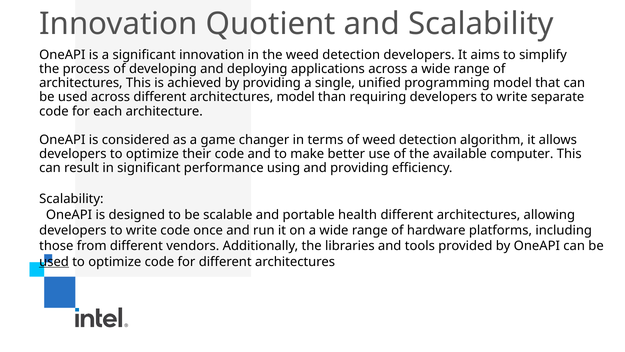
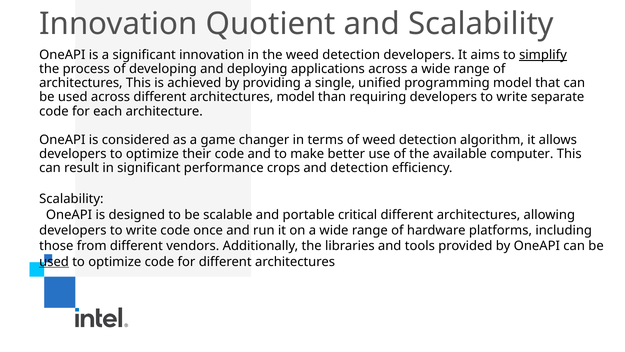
simplify underline: none -> present
using: using -> crops
and providing: providing -> detection
health: health -> critical
